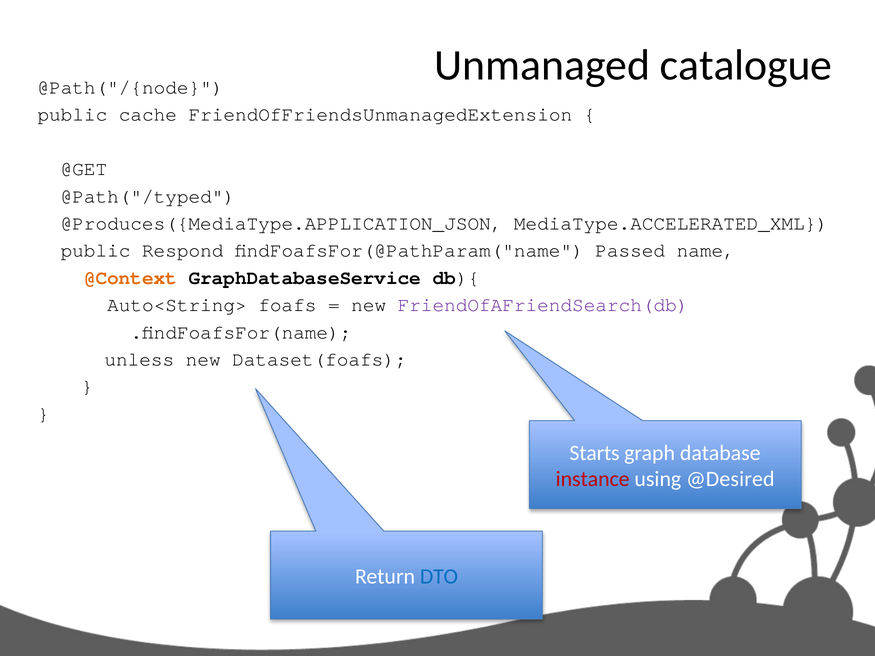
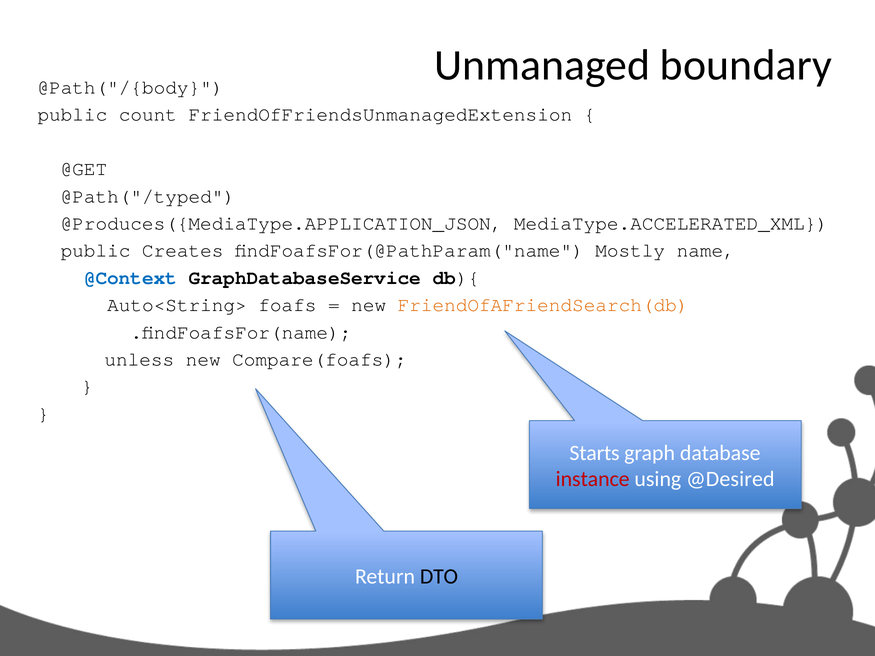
catalogue: catalogue -> boundary
@Path("/{node: @Path("/{node -> @Path("/{body
cache: cache -> count
Respond: Respond -> Creates
Passed: Passed -> Mostly
@Context colour: orange -> blue
FriendOfAFriendSearch(db colour: purple -> orange
Dataset(foafs: Dataset(foafs -> Compare(foafs
DTO colour: blue -> black
